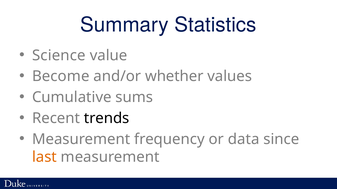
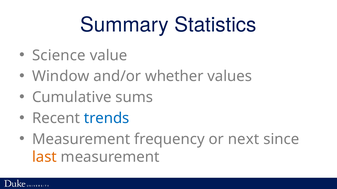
Become: Become -> Window
trends colour: black -> blue
data: data -> next
